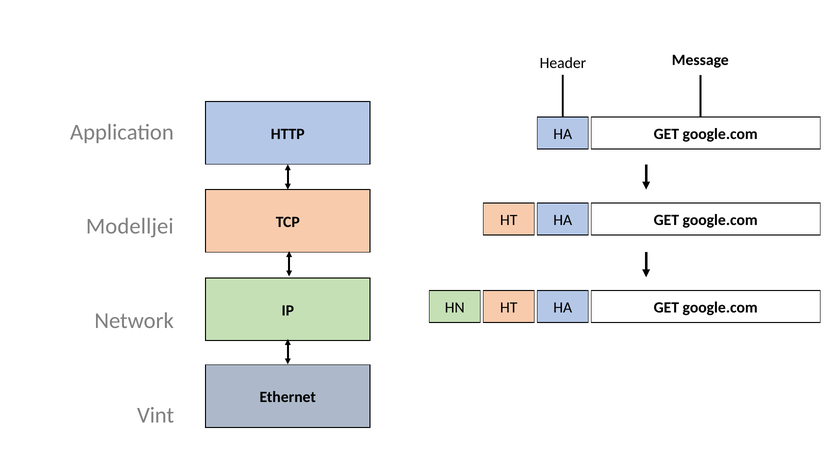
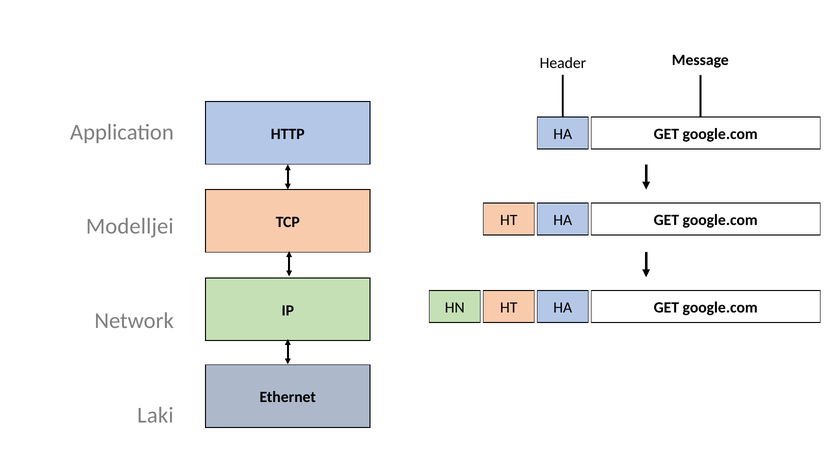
Vint: Vint -> Laki
